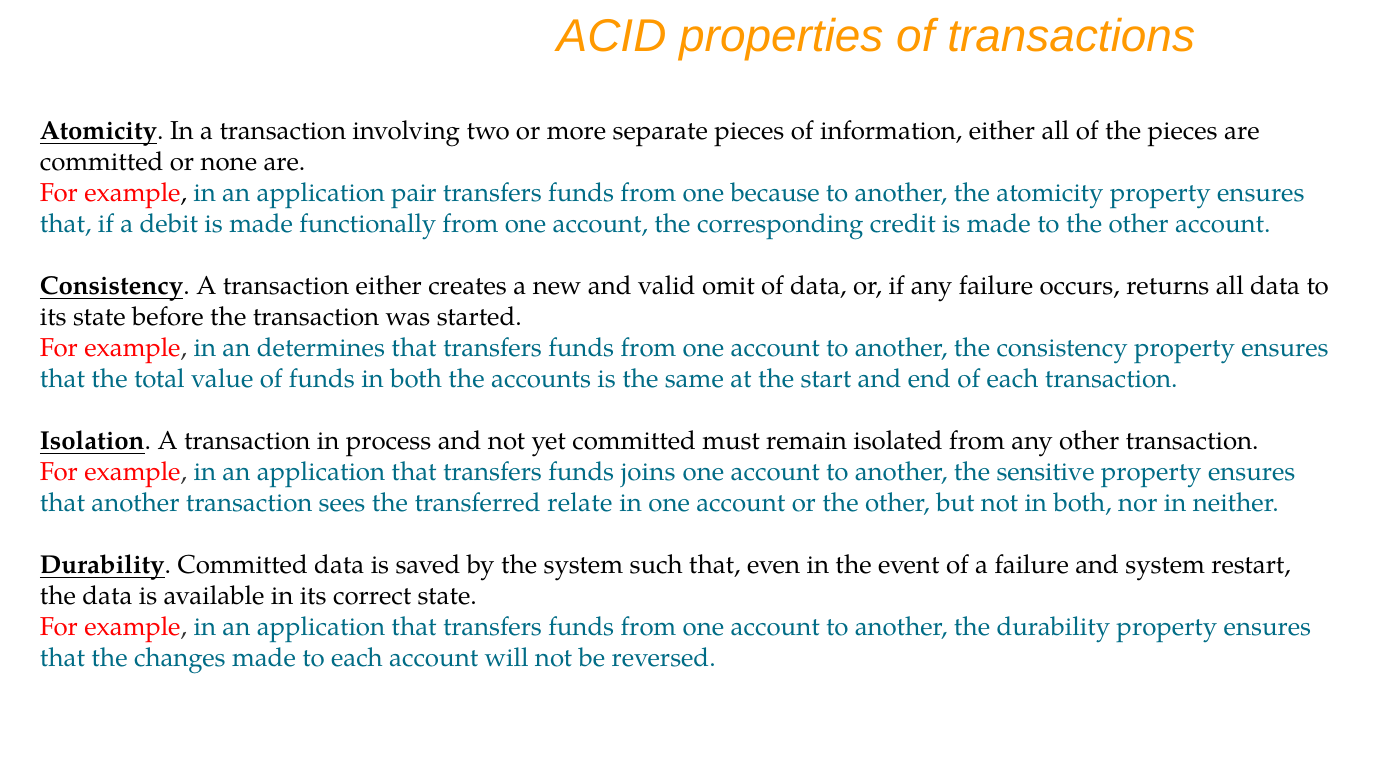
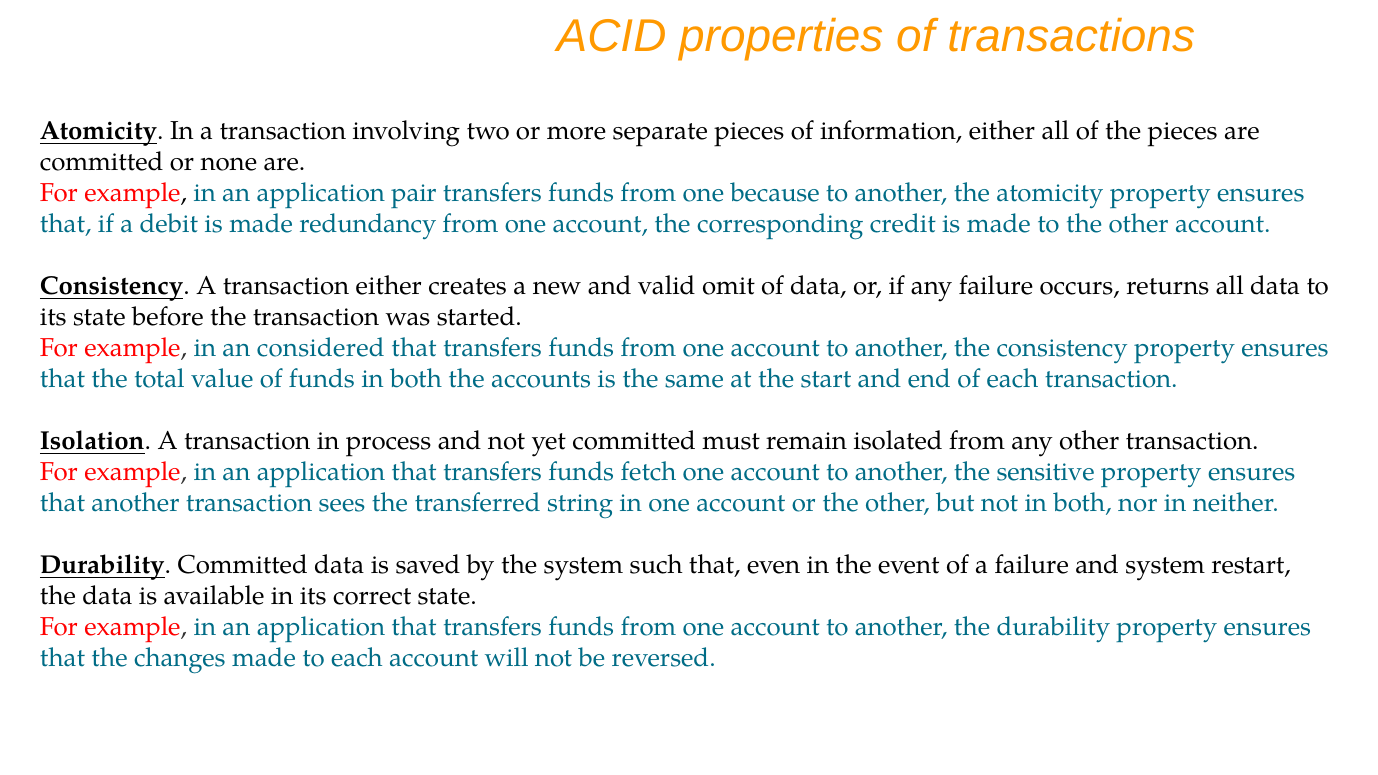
functionally: functionally -> redundancy
determines: determines -> considered
joins: joins -> fetch
relate: relate -> string
